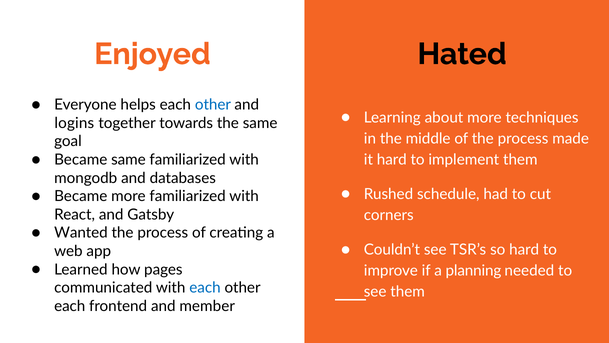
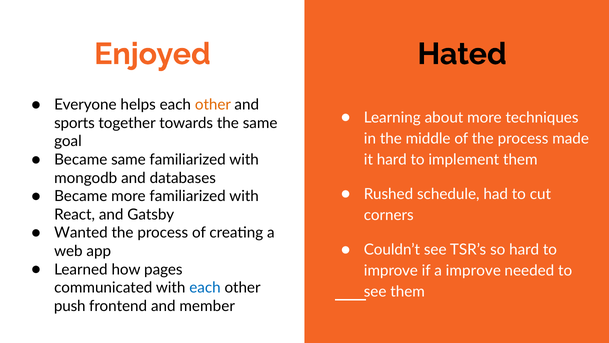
other at (213, 105) colour: blue -> orange
logins: logins -> sports
a planning: planning -> improve
each at (70, 306): each -> push
